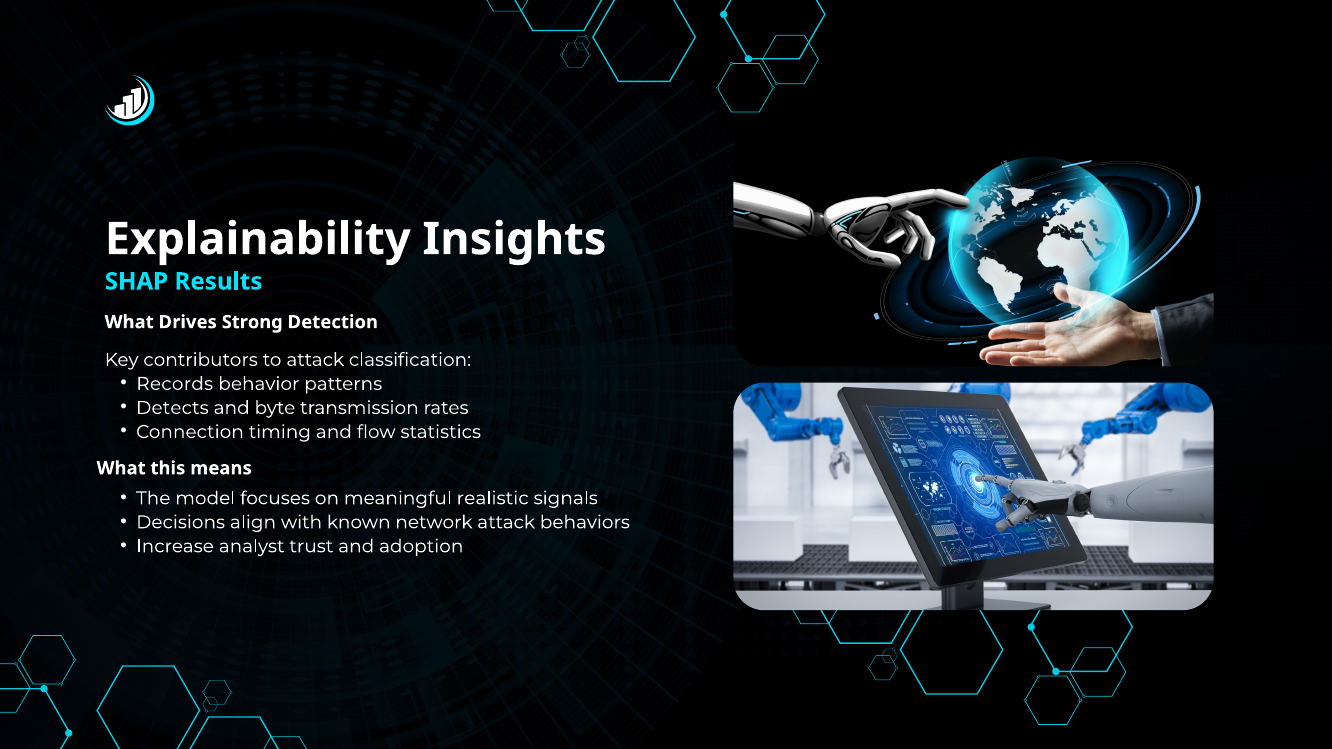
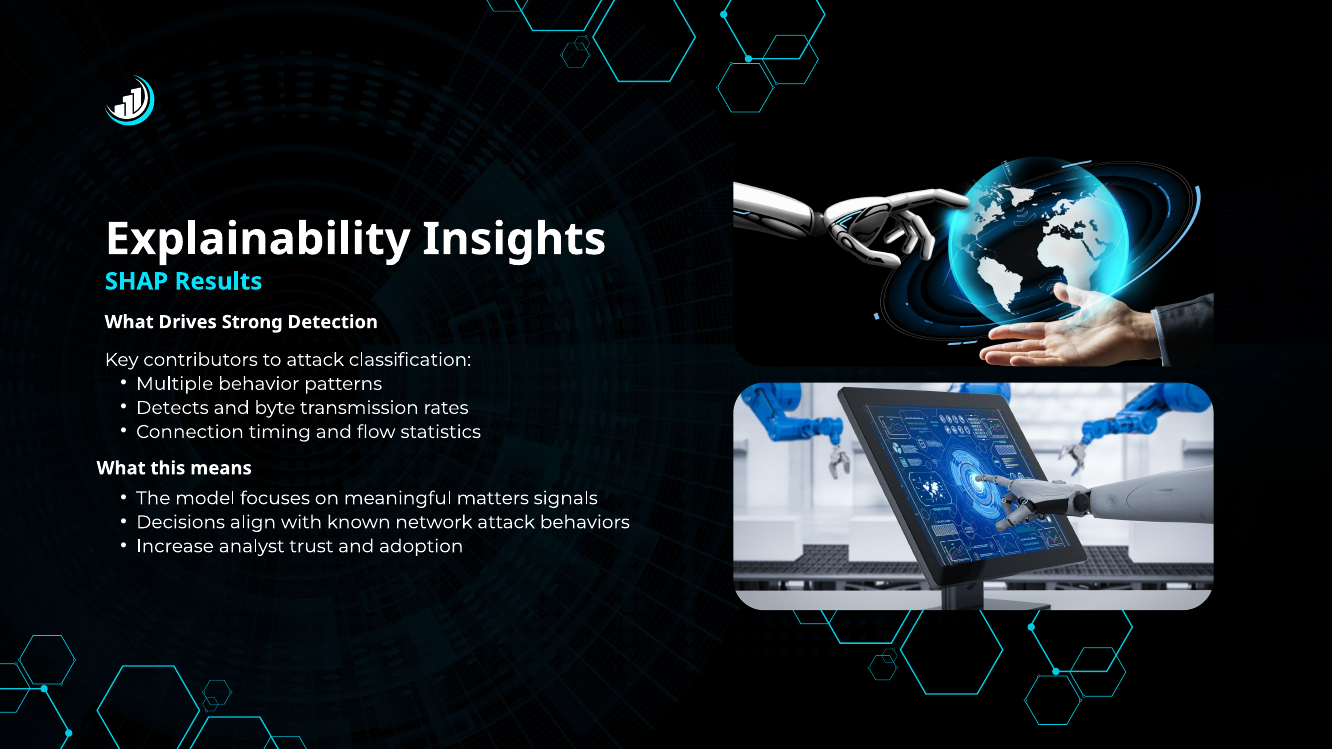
Records: Records -> Multiple
realistic: realistic -> matters
